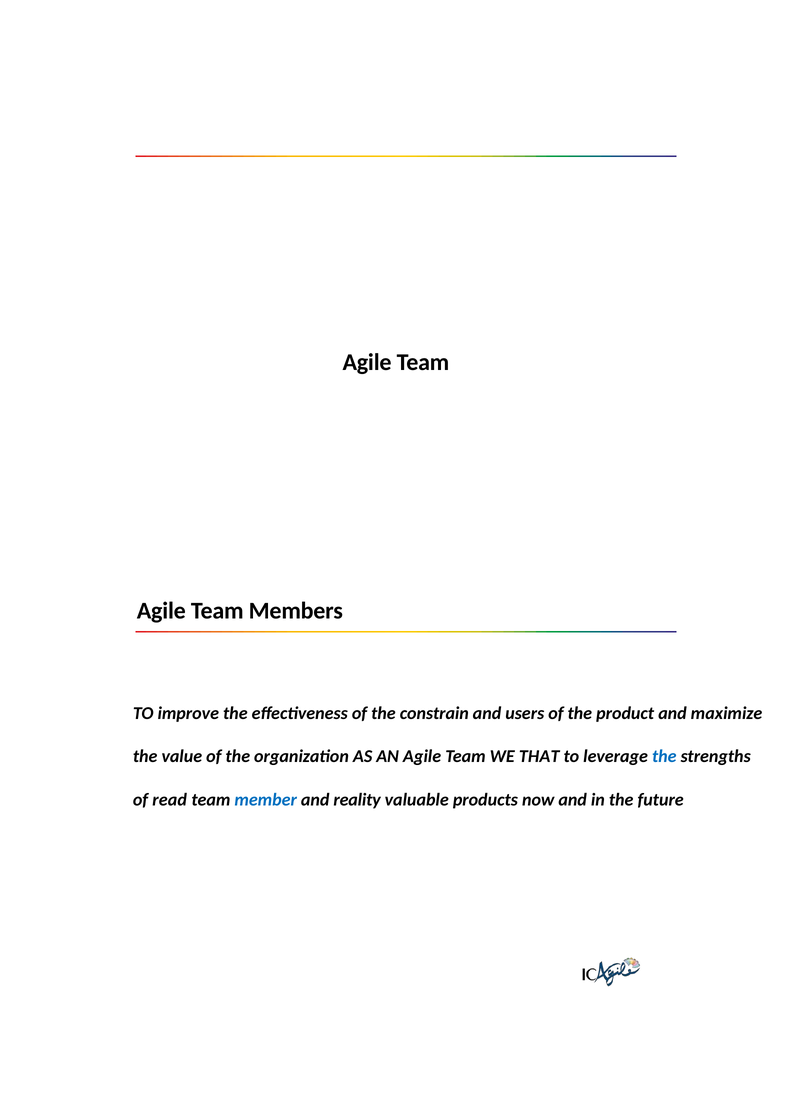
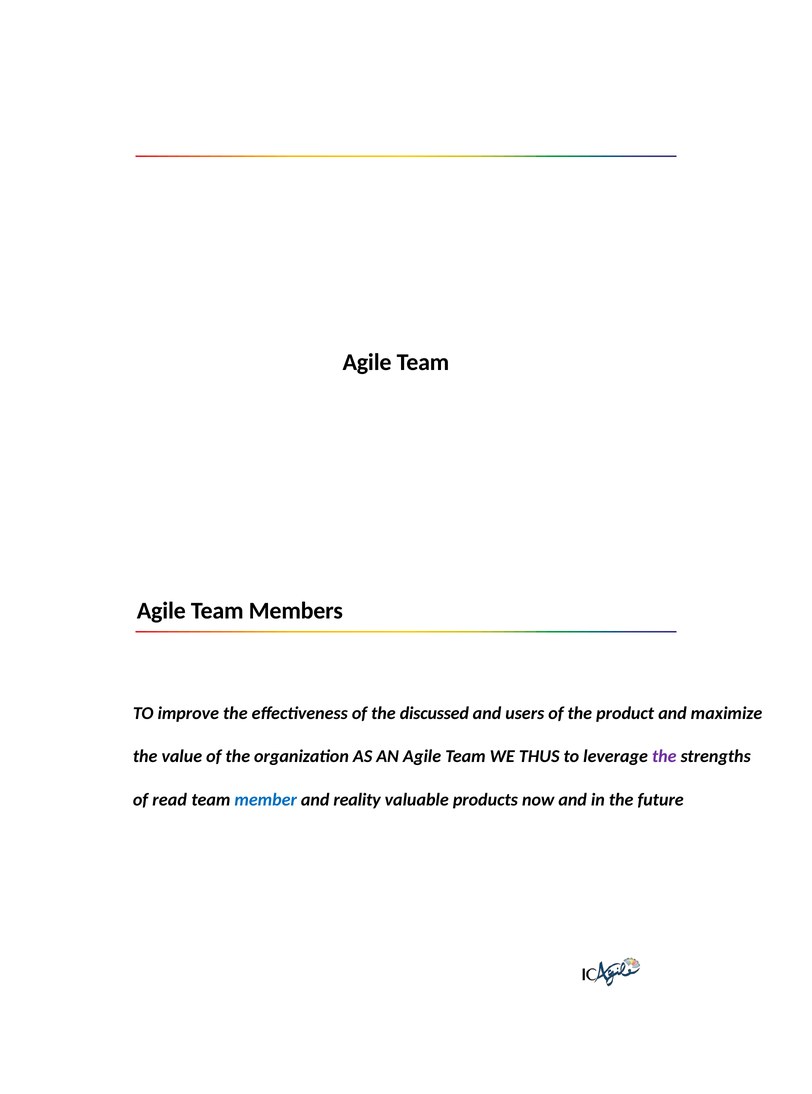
constrain: constrain -> discussed
THAT: THAT -> THUS
the at (664, 756) colour: blue -> purple
